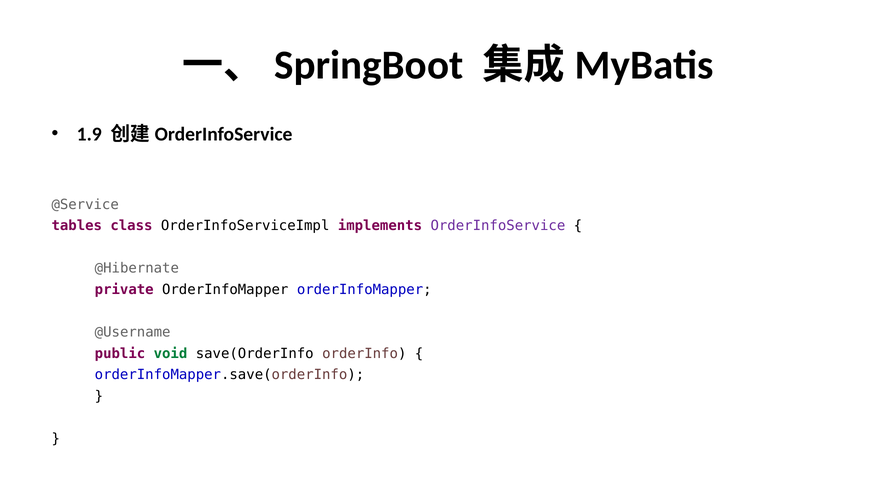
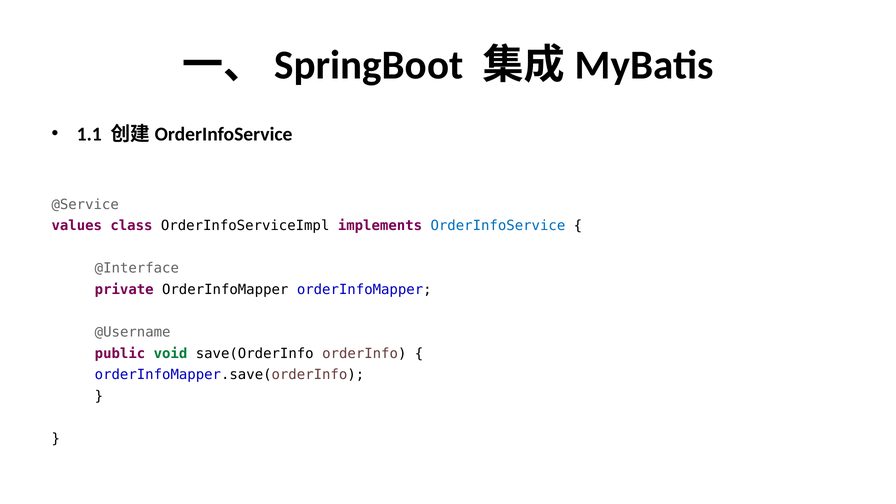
1.9: 1.9 -> 1.1
tables: tables -> values
OrderInfoService colour: purple -> blue
@Hibernate: @Hibernate -> @Interface
